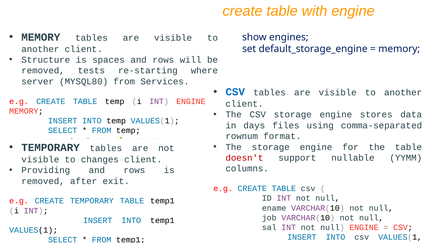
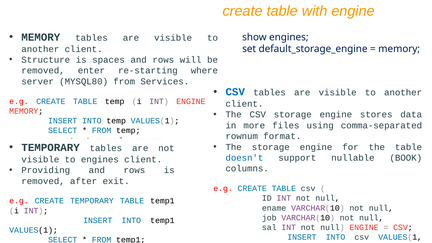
tests: tests -> enter
days: days -> more
doesn't colour: red -> blue
YYMM: YYMM -> BOOK
to changes: changes -> engines
